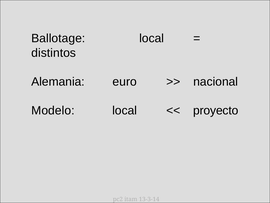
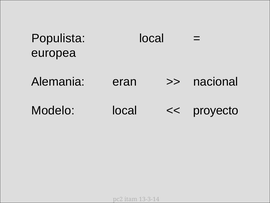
Ballotage: Ballotage -> Populista
distintos: distintos -> europea
euro: euro -> eran
